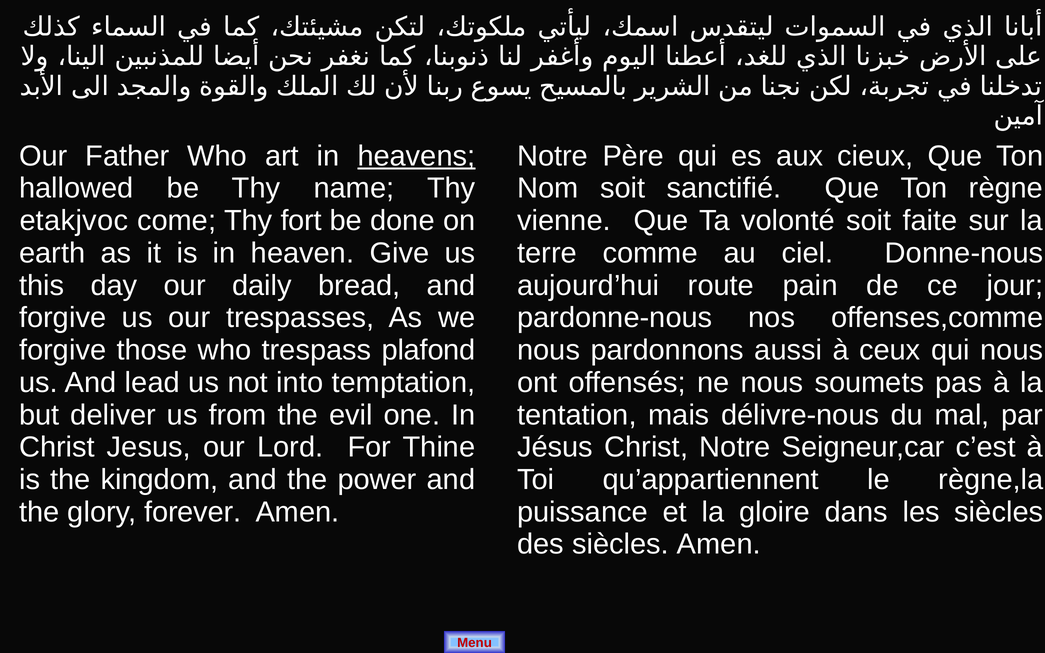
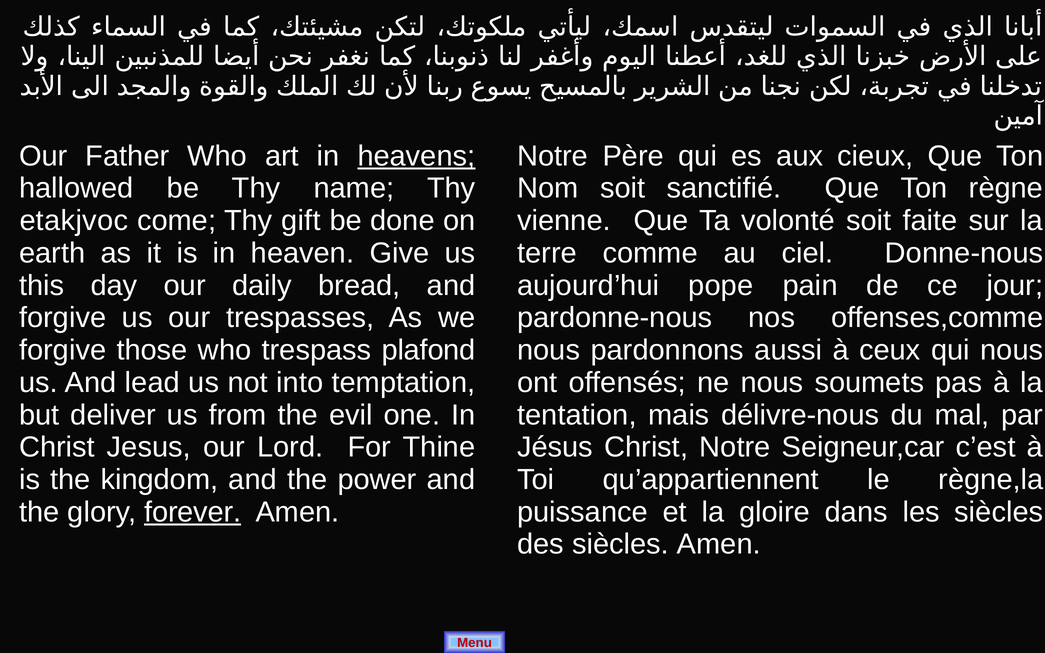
fort: fort -> gift
route: route -> pope
forever underline: none -> present
